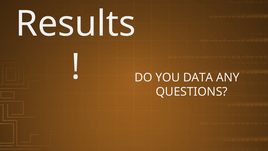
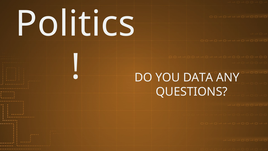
Results: Results -> Politics
